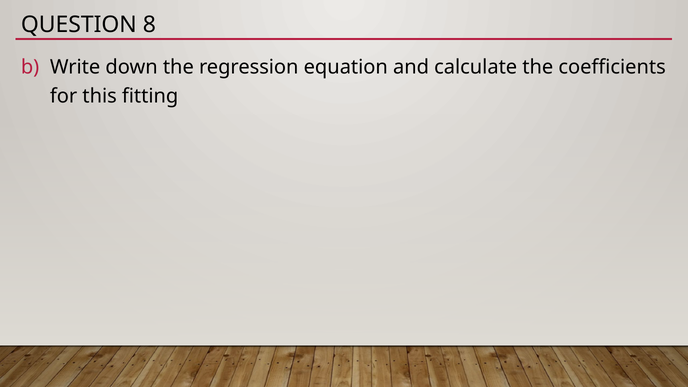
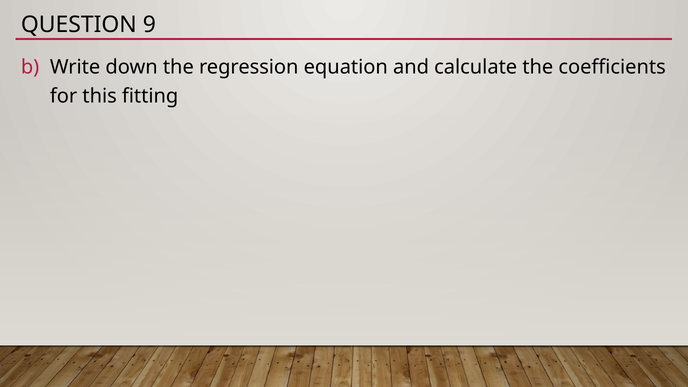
8: 8 -> 9
